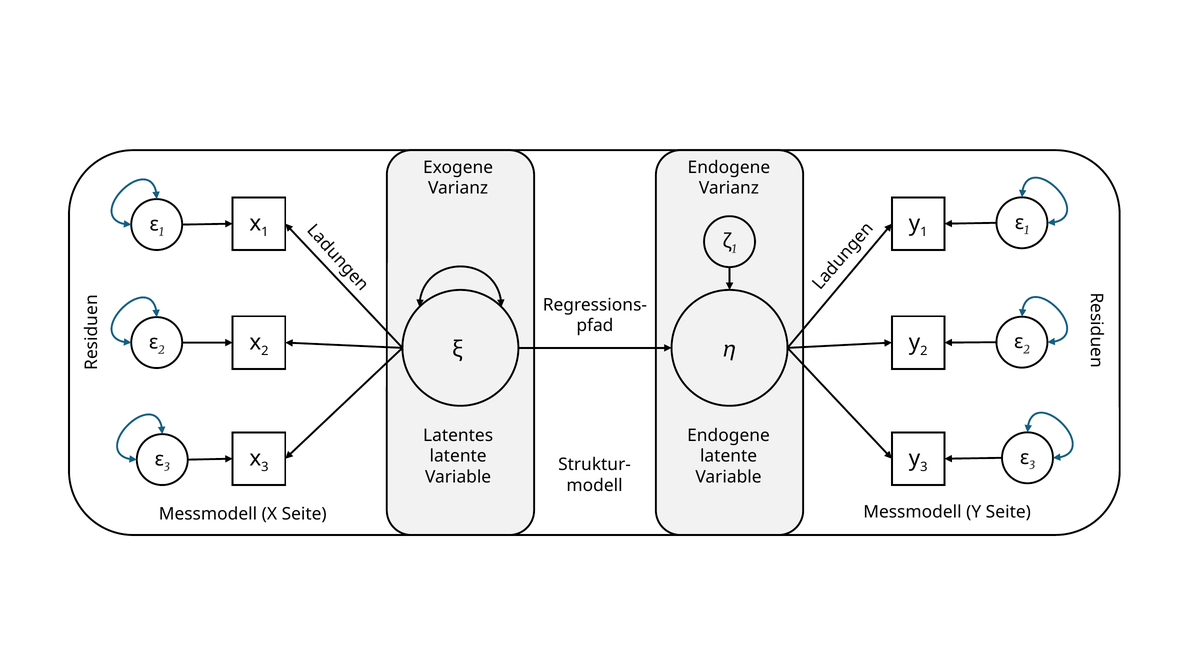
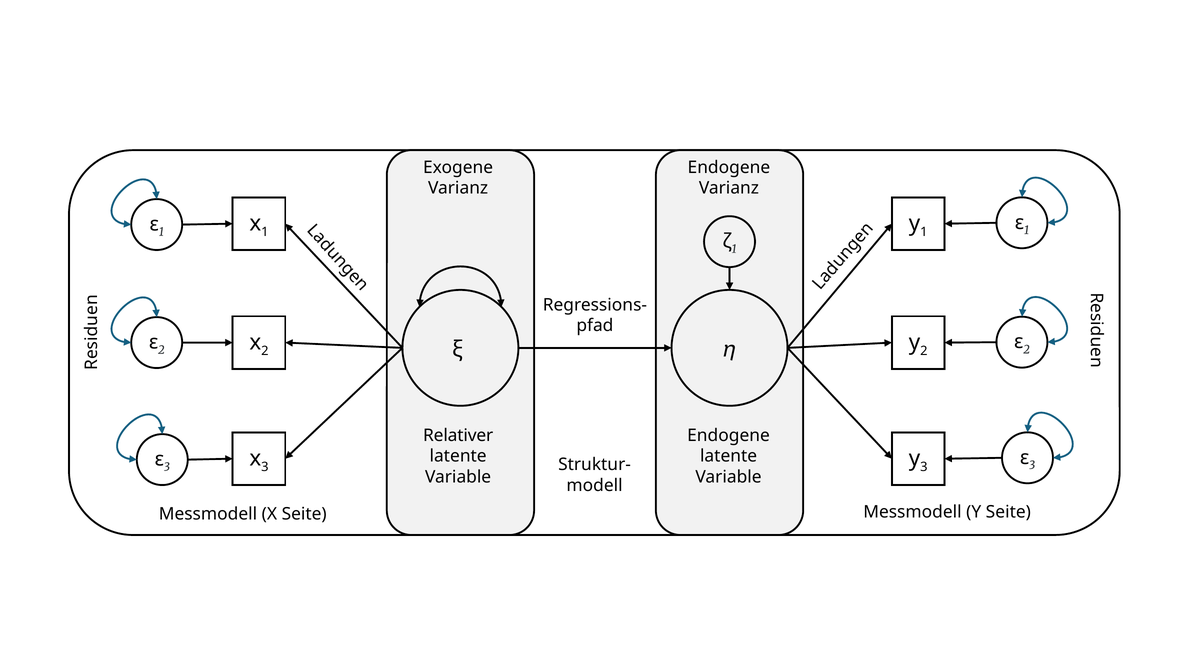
Latentes: Latentes -> Relativer
